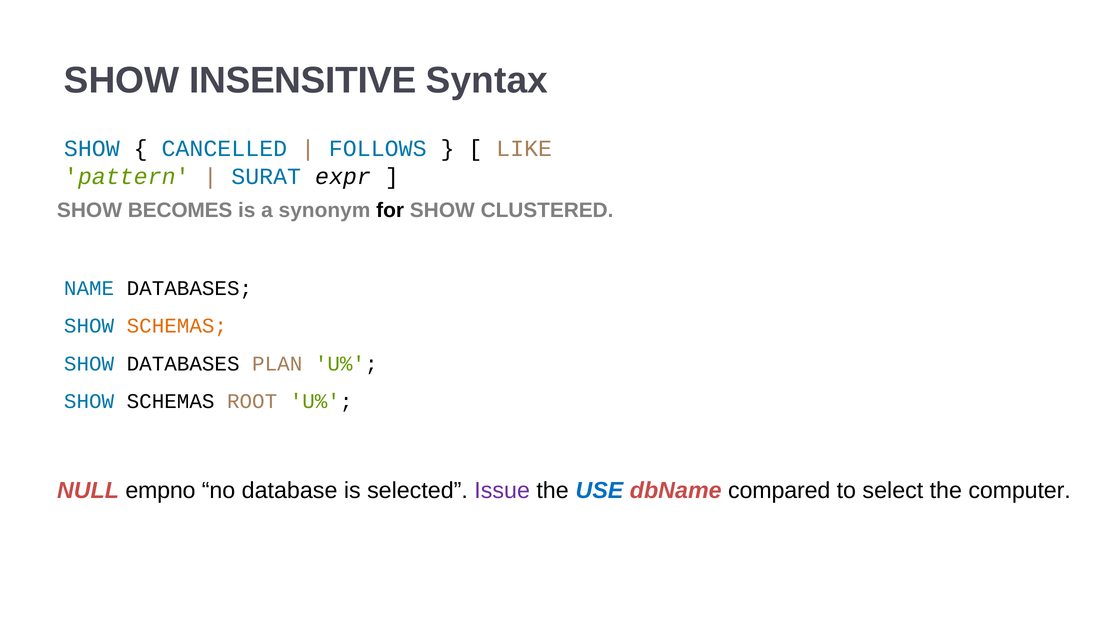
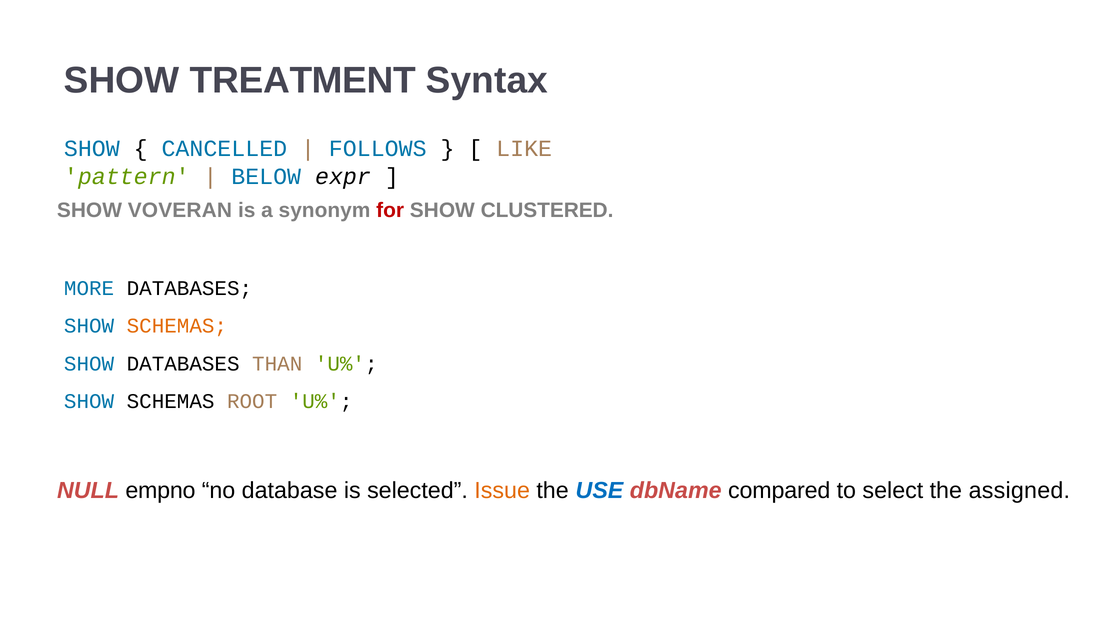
INSENSITIVE: INSENSITIVE -> TREATMENT
SURAT: SURAT -> BELOW
BECOMES: BECOMES -> VOVERAN
for colour: black -> red
NAME: NAME -> MORE
PLAN: PLAN -> THAN
Issue colour: purple -> orange
computer: computer -> assigned
